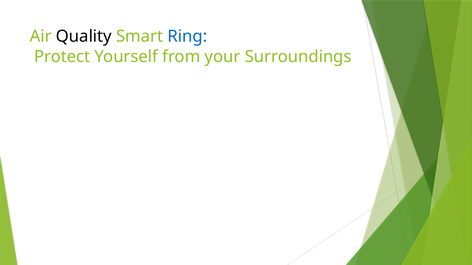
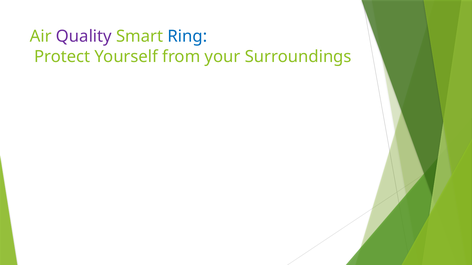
Quality colour: black -> purple
